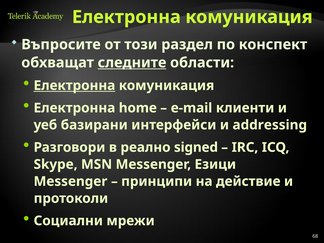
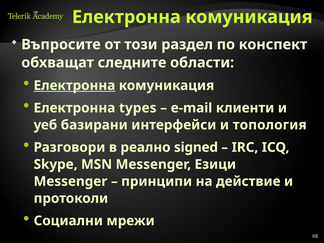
следните underline: present -> none
home: home -> types
addressing: addressing -> топология
